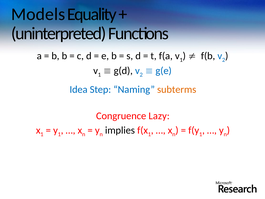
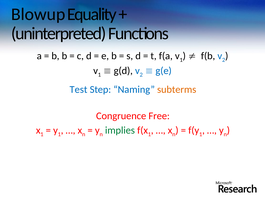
Models: Models -> Blowup
Idea: Idea -> Test
Lazy: Lazy -> Free
implies colour: black -> green
